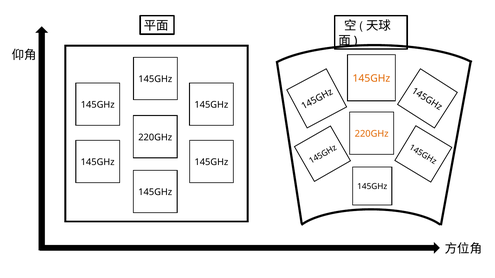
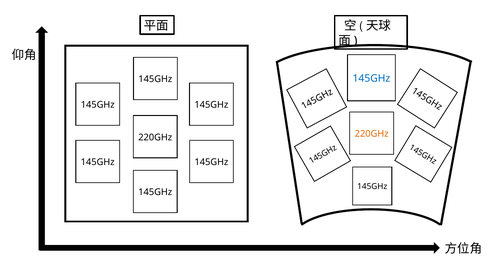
145GHz at (371, 79) colour: orange -> blue
